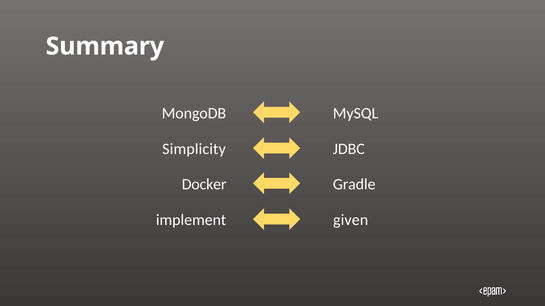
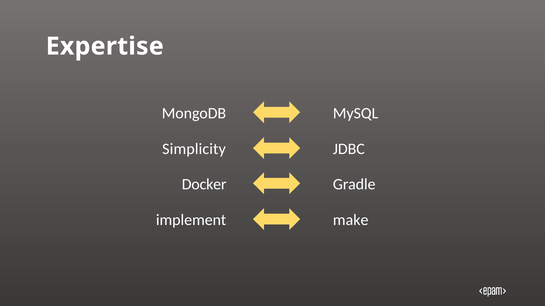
Summary: Summary -> Expertise
given: given -> make
